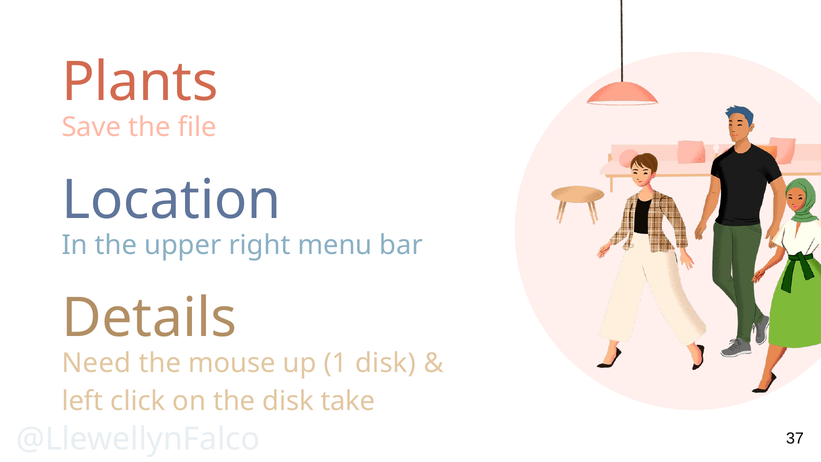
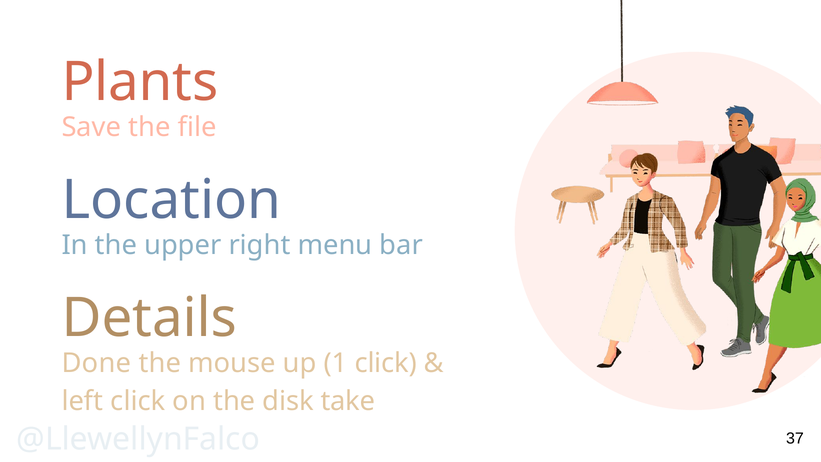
Need: Need -> Done
1 disk: disk -> click
